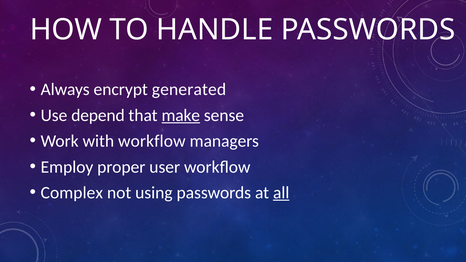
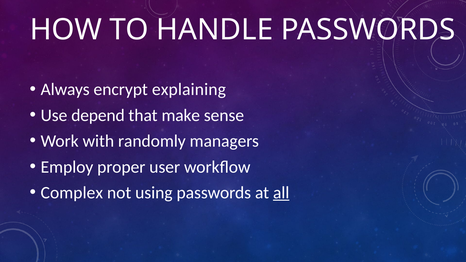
generated: generated -> explaining
make underline: present -> none
with workflow: workflow -> randomly
